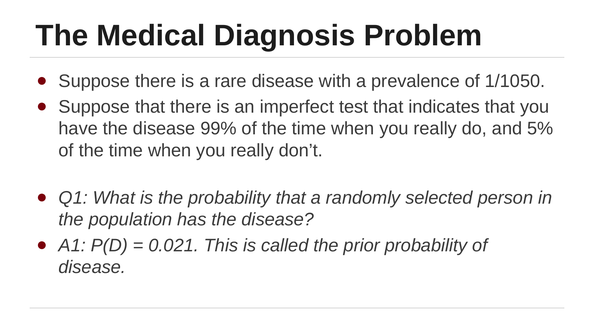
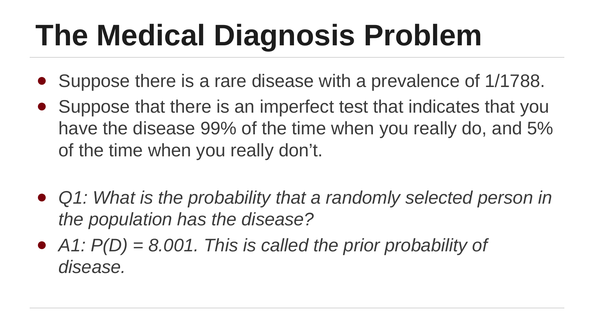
1/1050: 1/1050 -> 1/1788
0.021: 0.021 -> 8.001
